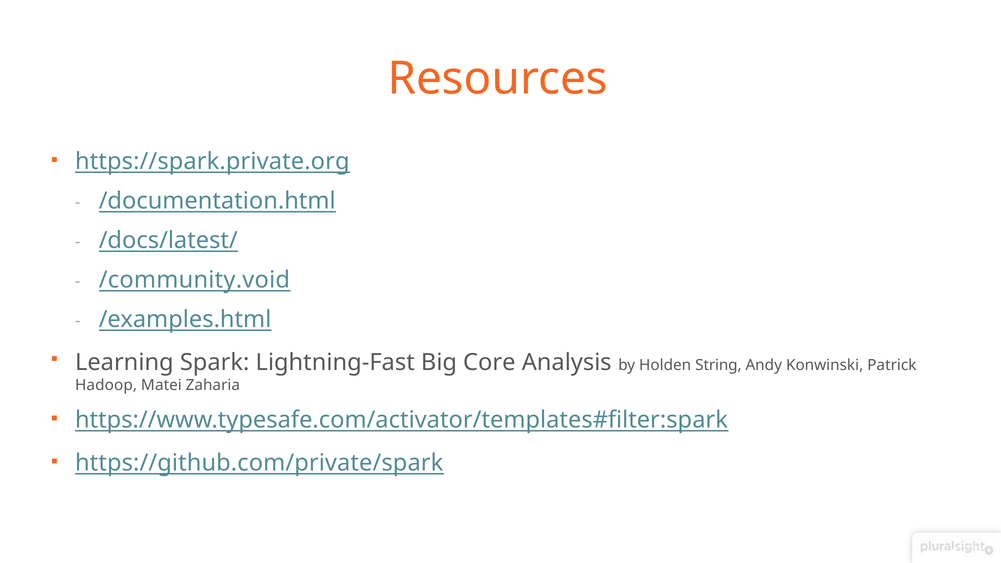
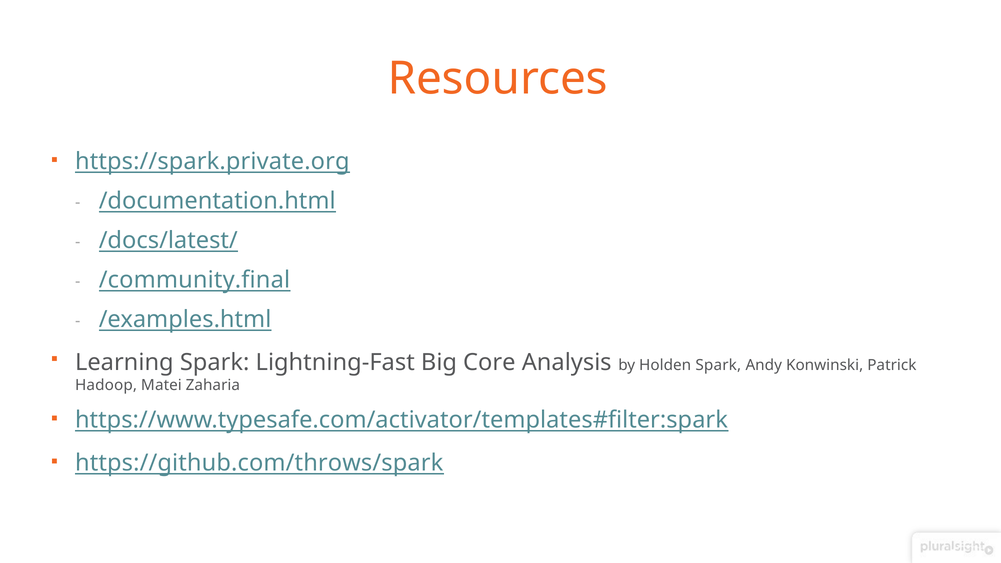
/community.void: /community.void -> /community.final
Holden String: String -> Spark
https://github.com/private/spark: https://github.com/private/spark -> https://github.com/throws/spark
